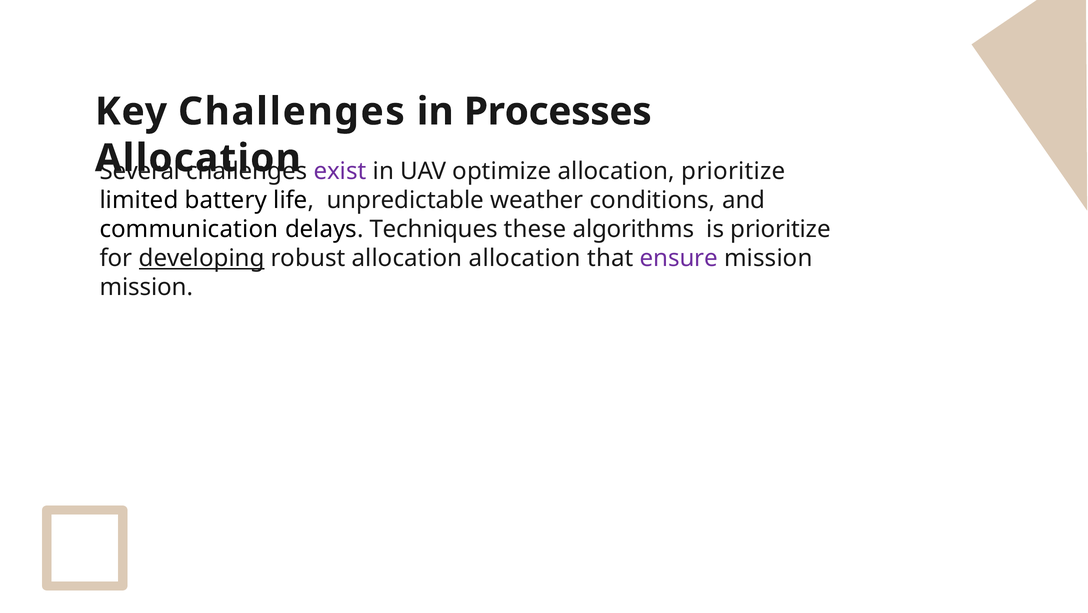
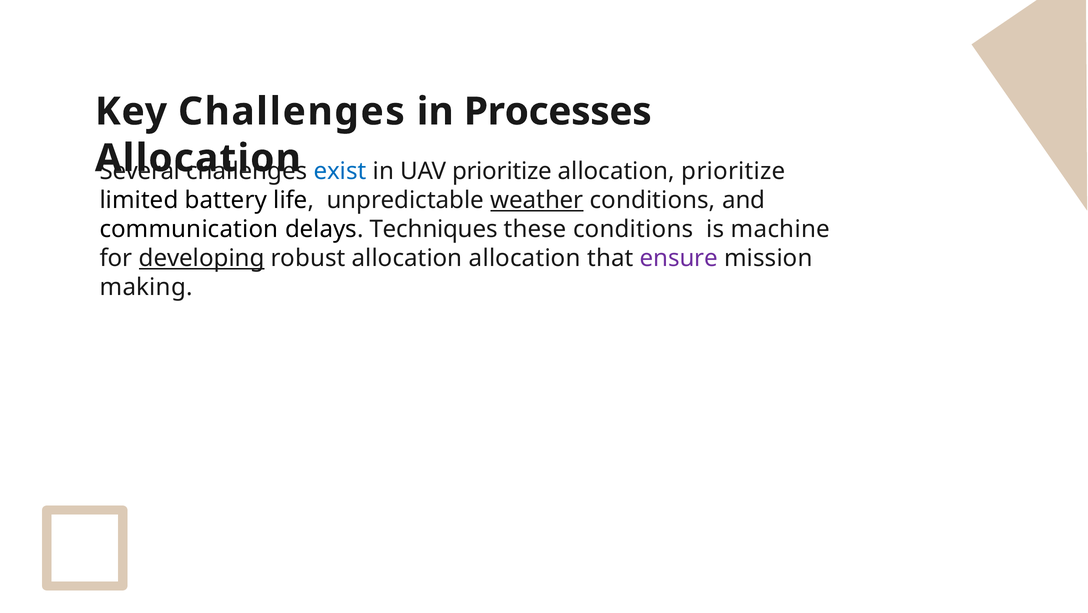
exist colour: purple -> blue
UAV optimize: optimize -> prioritize
weather underline: none -> present
these algorithms: algorithms -> conditions
is prioritize: prioritize -> machine
mission at (146, 287): mission -> making
